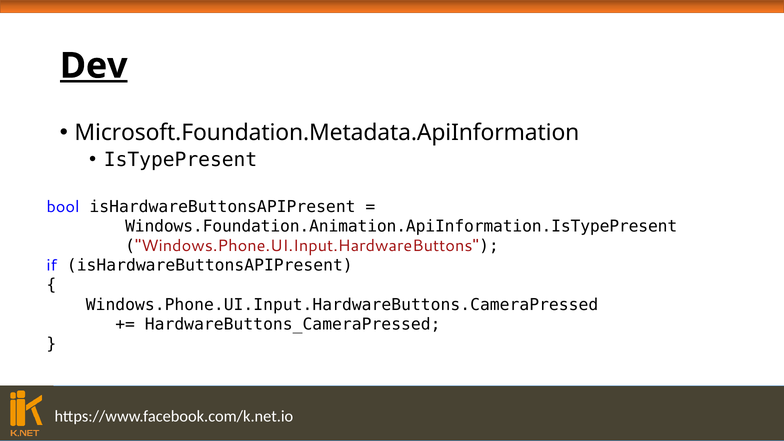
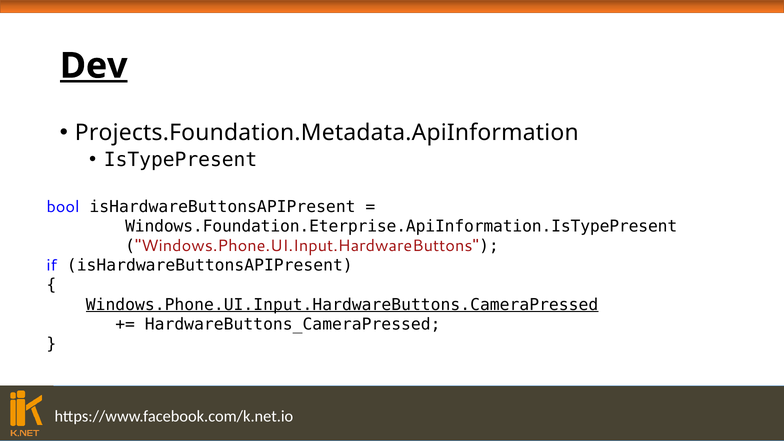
Microsoft.Foundation.Metadata.ApiInformation: Microsoft.Foundation.Metadata.ApiInformation -> Projects.Foundation.Metadata.ApiInformation
Windows.Foundation.Animation.ApiInformation.IsTypePresent: Windows.Foundation.Animation.ApiInformation.IsTypePresent -> Windows.Foundation.Eterprise.ApiInformation.IsTypePresent
Windows.Phone.UI.Input.HardwareButtons.CameraPressed underline: none -> present
